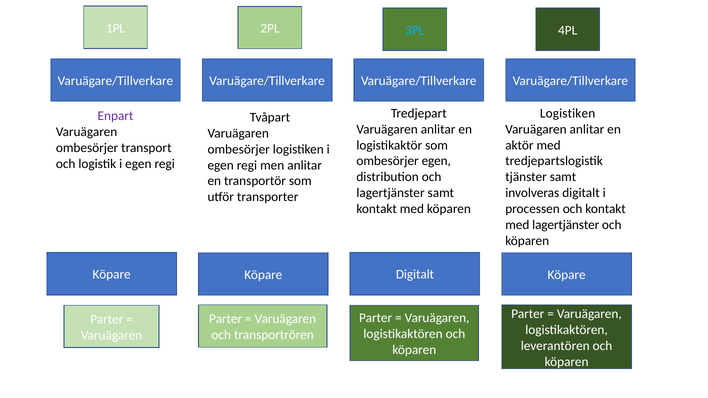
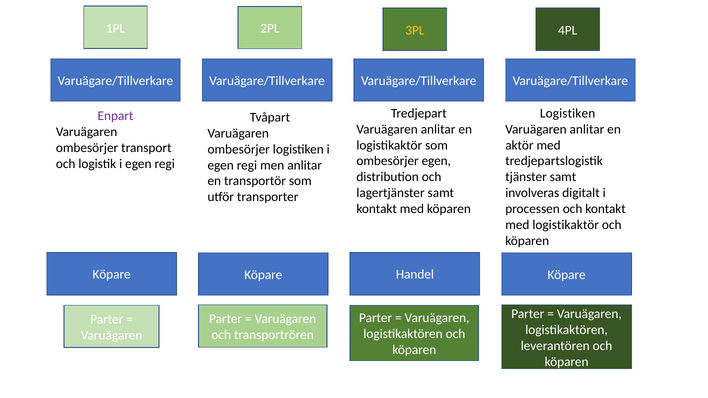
3PL colour: light blue -> yellow
med lagertjänster: lagertjänster -> logistikaktör
Köpare Digitalt: Digitalt -> Handel
